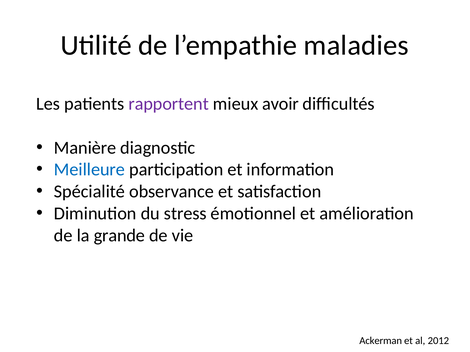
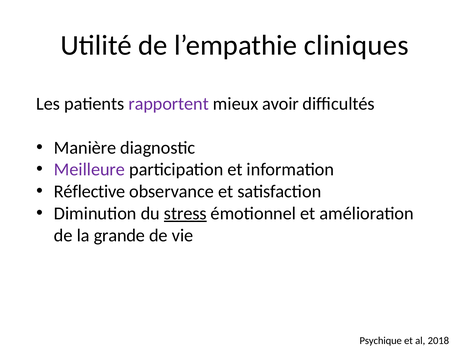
maladies: maladies -> cliniques
Meilleure colour: blue -> purple
Spécialité: Spécialité -> Réflective
stress underline: none -> present
Ackerman: Ackerman -> Psychique
2012: 2012 -> 2018
